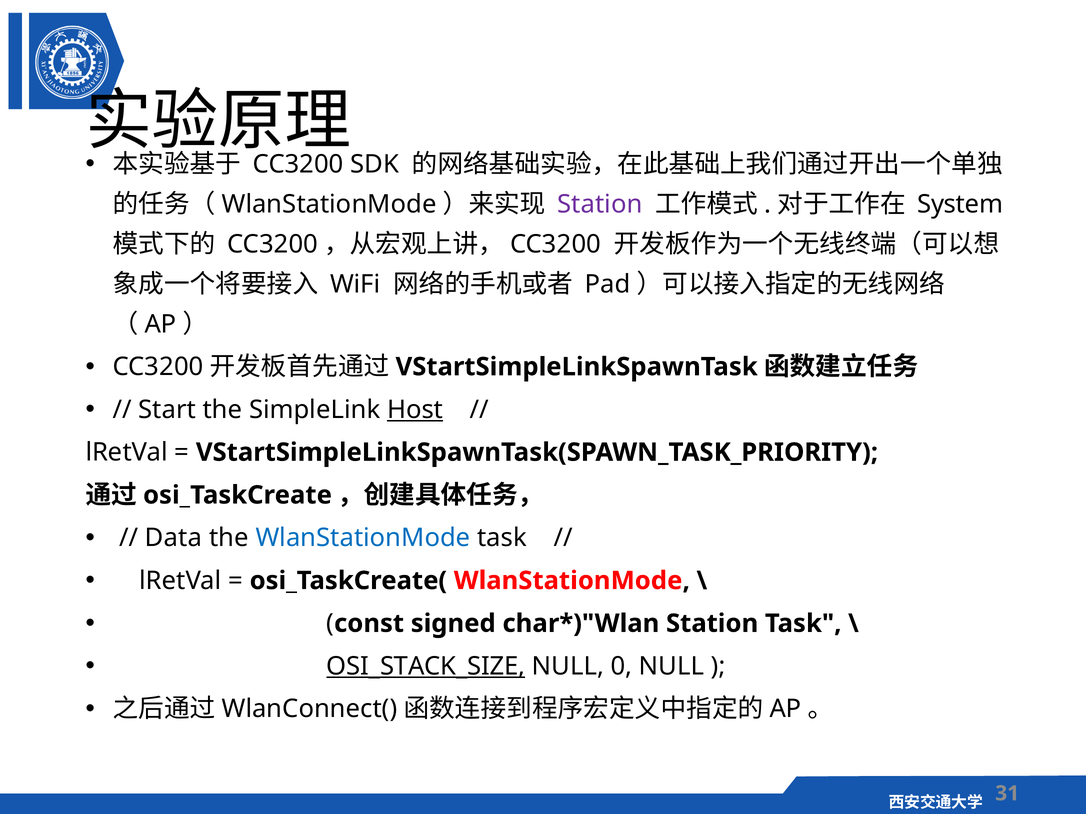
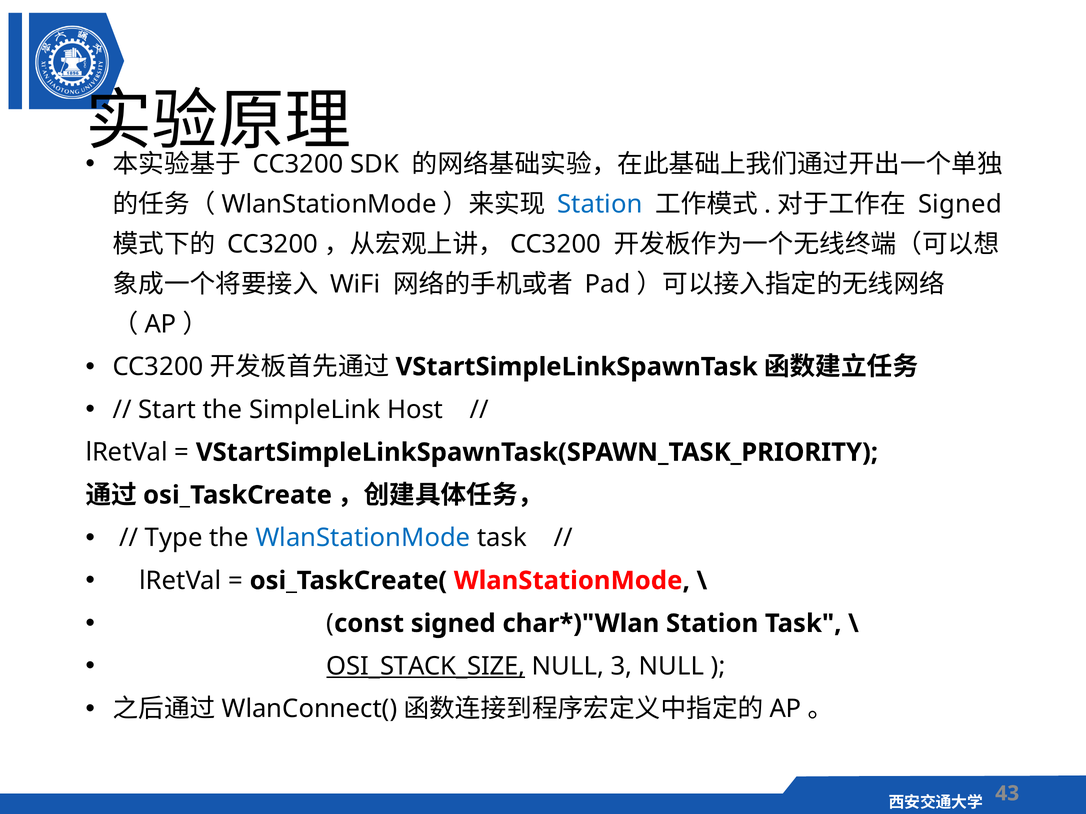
Station at (600, 205) colour: purple -> blue
System at (960, 205): System -> Signed
Host underline: present -> none
Data: Data -> Type
0: 0 -> 3
31: 31 -> 43
